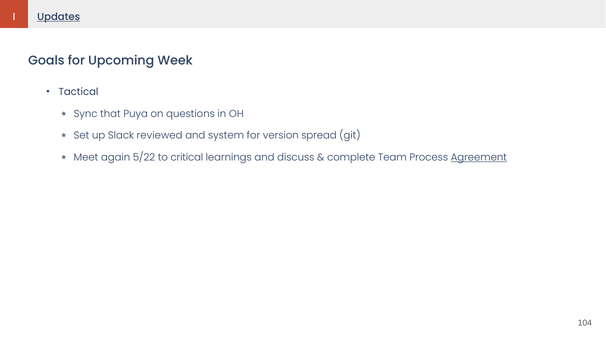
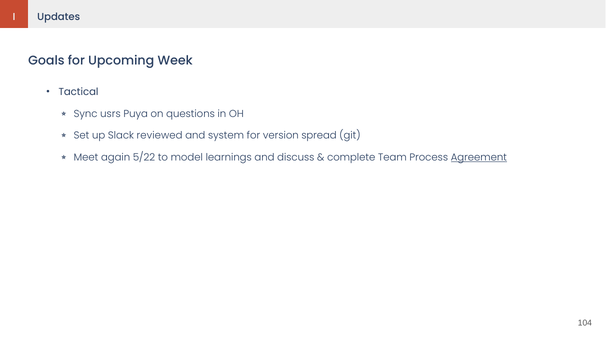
Updates underline: present -> none
that: that -> usrs
critical: critical -> model
